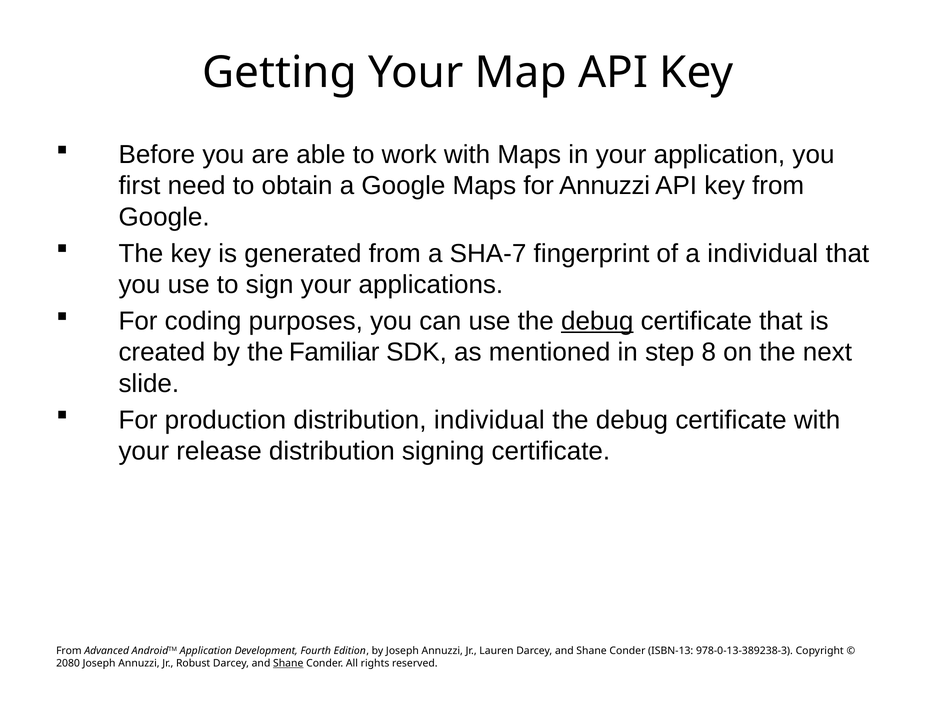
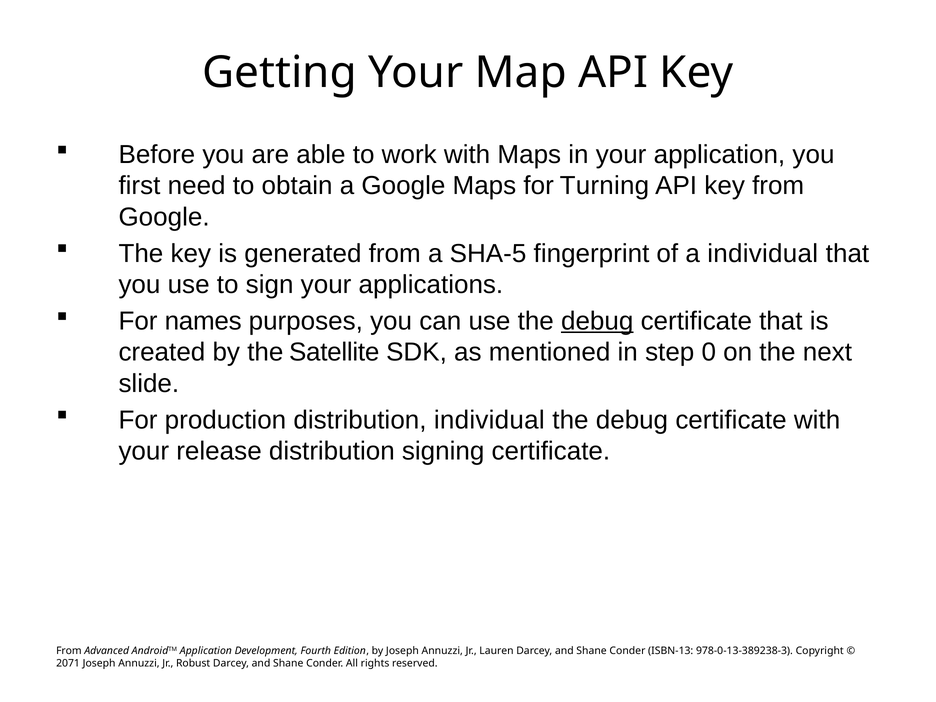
for Annuzzi: Annuzzi -> Turning
SHA-7: SHA-7 -> SHA-5
coding: coding -> names
Familiar: Familiar -> Satellite
8: 8 -> 0
2080: 2080 -> 2071
Shane at (288, 663) underline: present -> none
